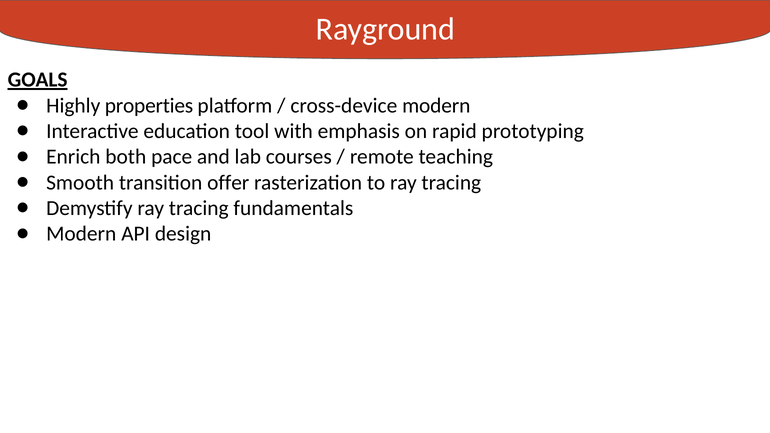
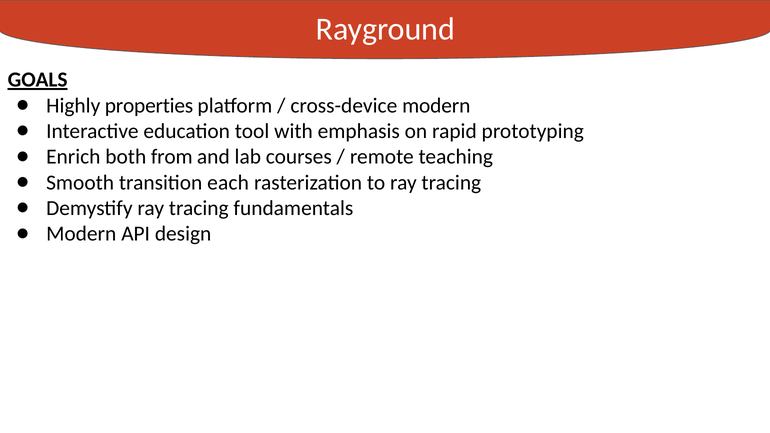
pace: pace -> from
offer: offer -> each
